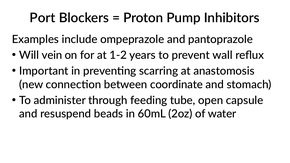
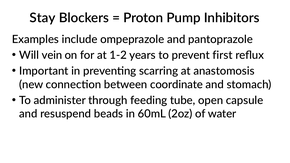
Port: Port -> Stay
wall: wall -> first
